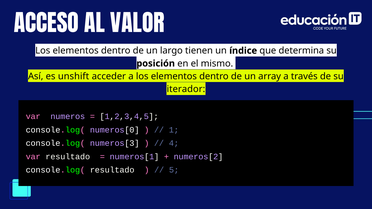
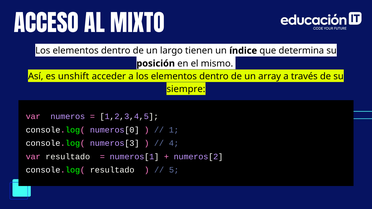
VALOR: VALOR -> MIXTO
iterador: iterador -> siempre
